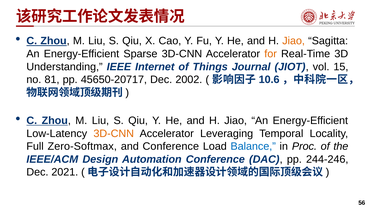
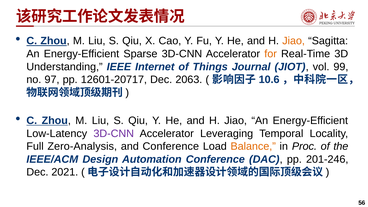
15: 15 -> 99
81: 81 -> 97
45650-20717: 45650-20717 -> 12601-20717
2002: 2002 -> 2063
3D-CNN at (114, 133) colour: orange -> purple
Zero-Softmax: Zero-Softmax -> Zero-Analysis
Balance colour: blue -> orange
244-246: 244-246 -> 201-246
